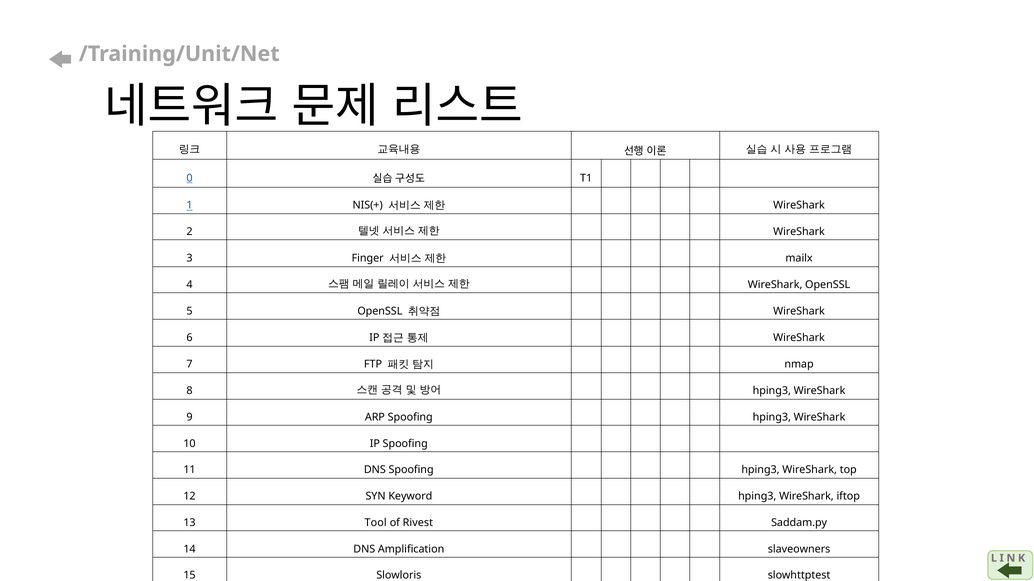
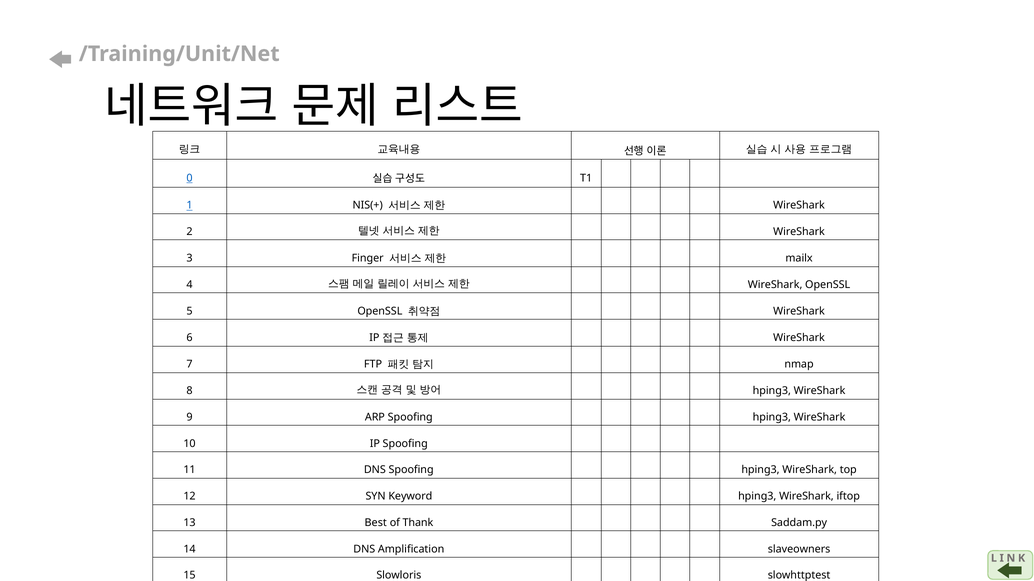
Tool: Tool -> Best
Rivest: Rivest -> Thank
